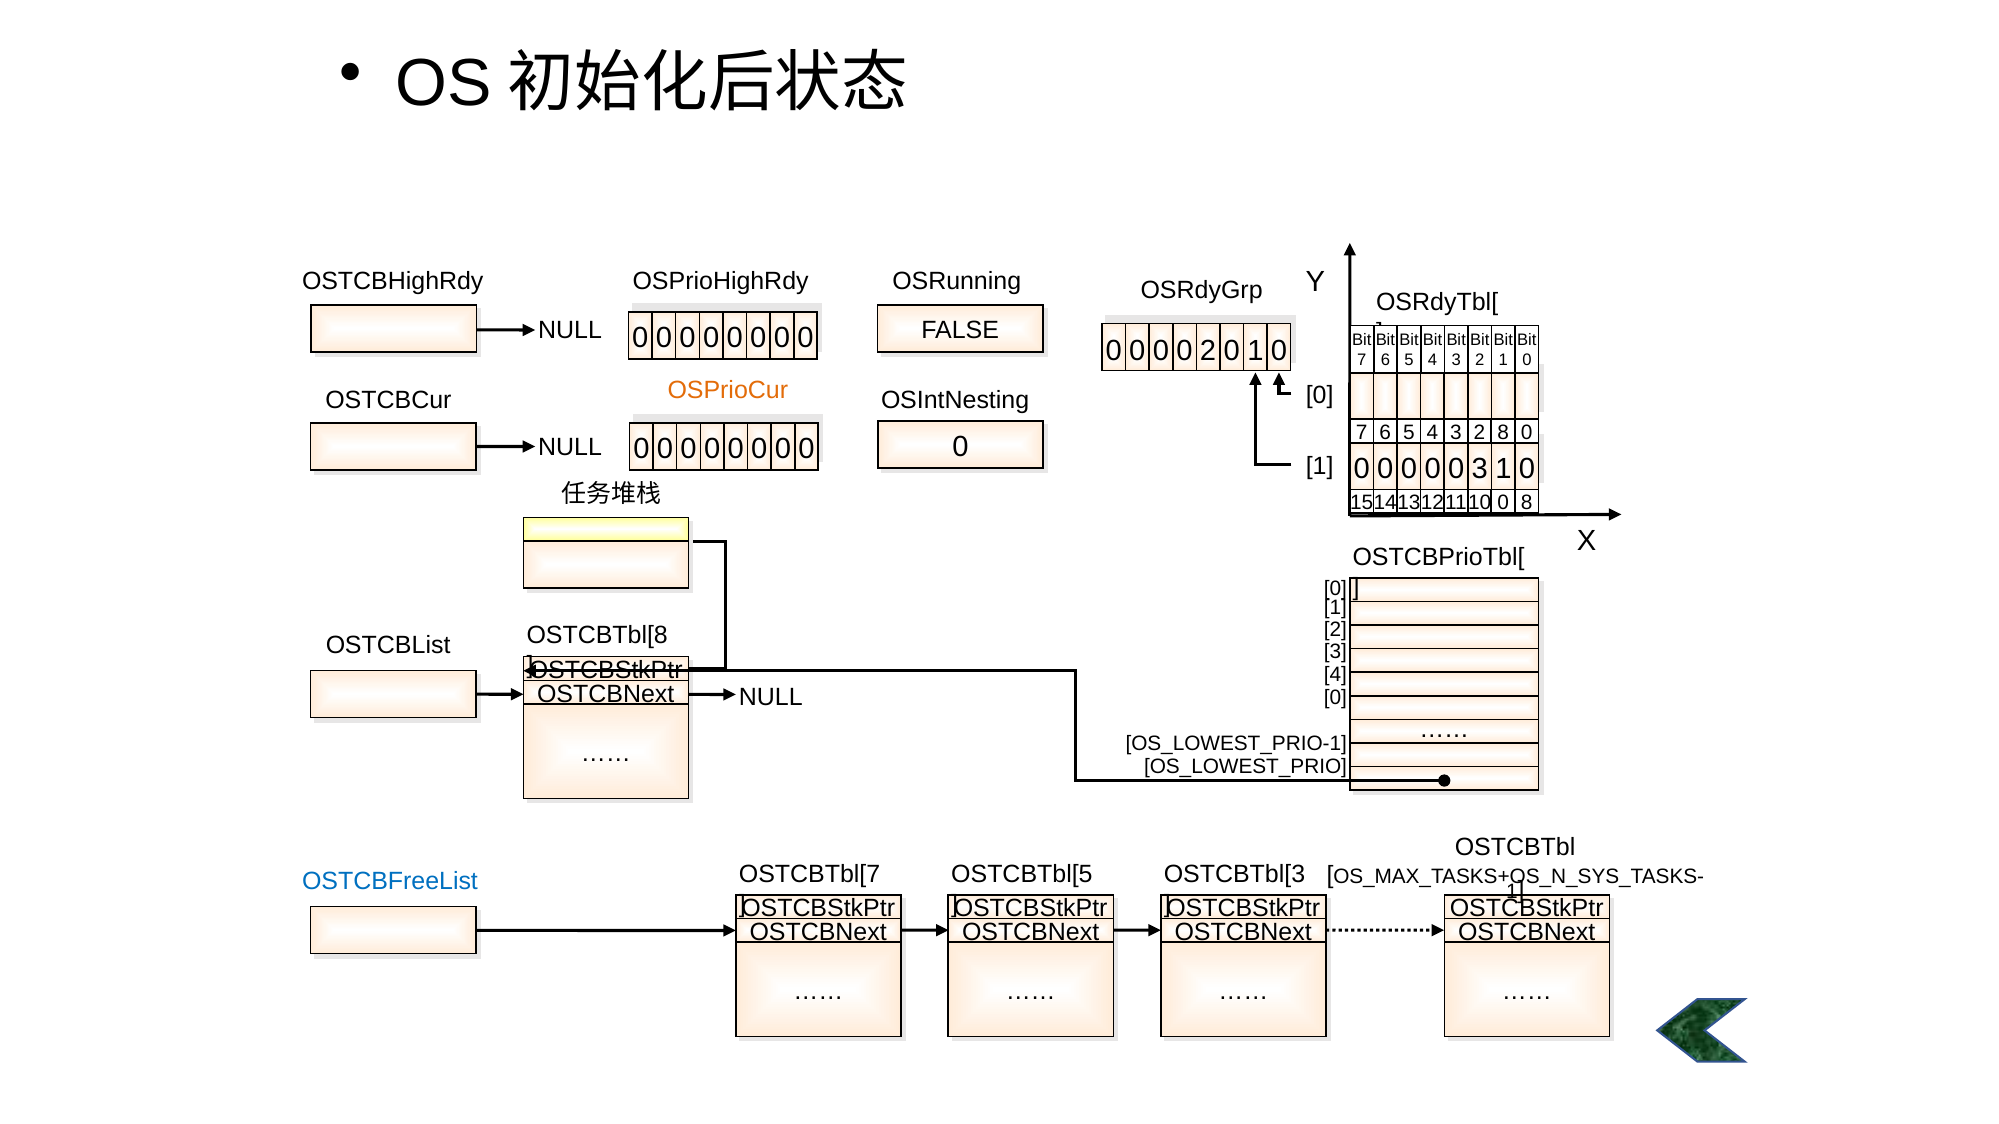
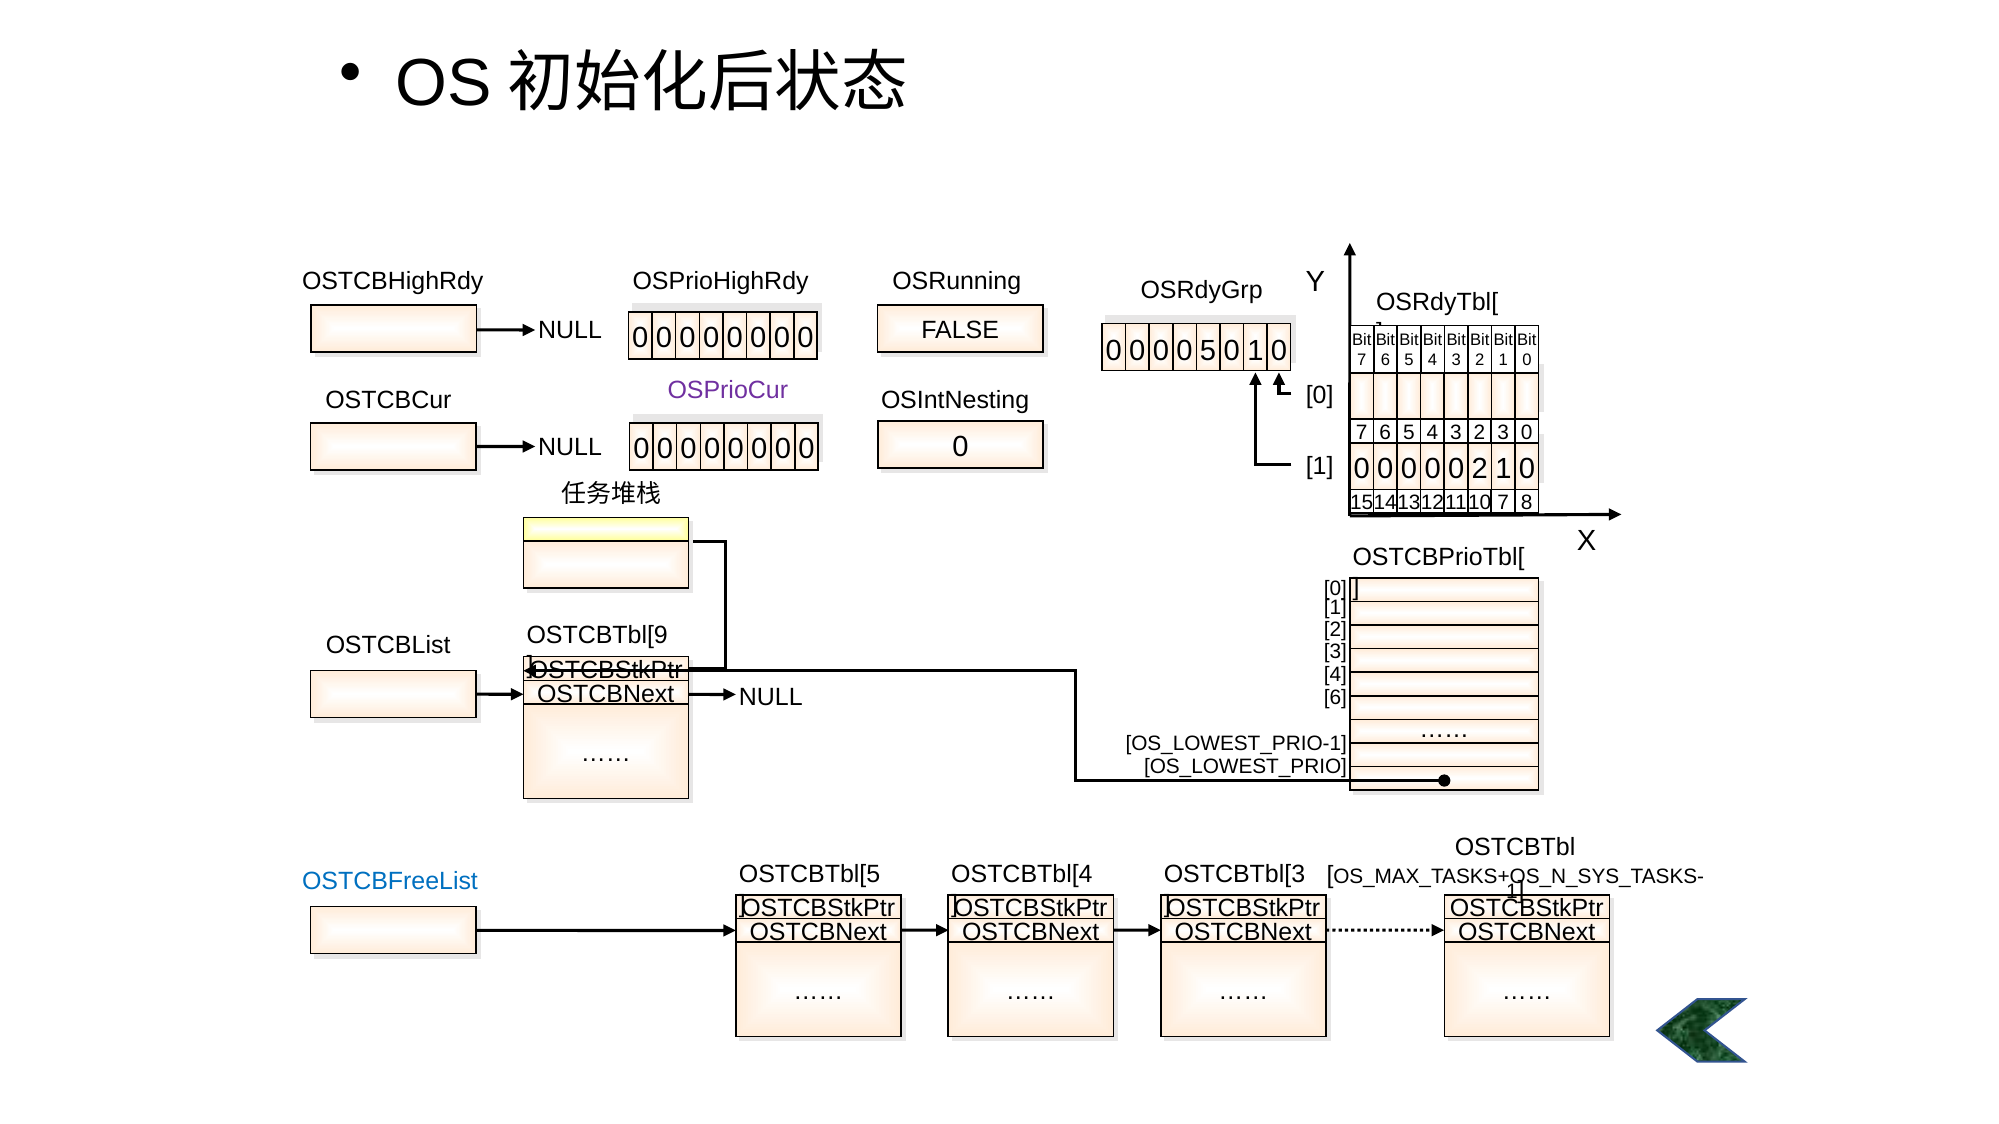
0 2: 2 -> 5
OSPrioCur colour: orange -> purple
3 2 8: 8 -> 3
0 3: 3 -> 2
0 at (1503, 503): 0 -> 7
OSTCBTbl[8: OSTCBTbl[8 -> OSTCBTbl[9
0 at (1335, 698): 0 -> 6
OSTCBTbl[7: OSTCBTbl[7 -> OSTCBTbl[5
OSTCBTbl[5: OSTCBTbl[5 -> OSTCBTbl[4
